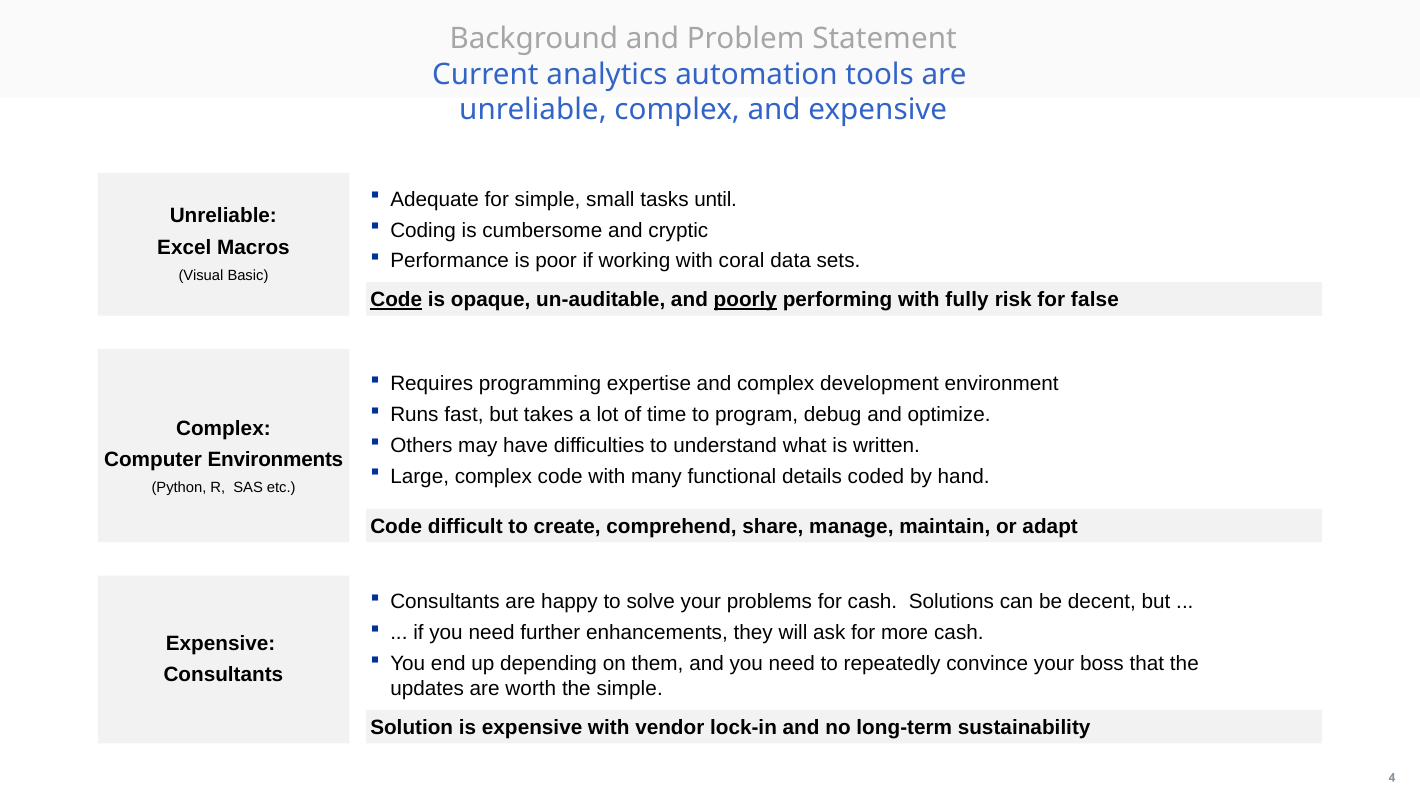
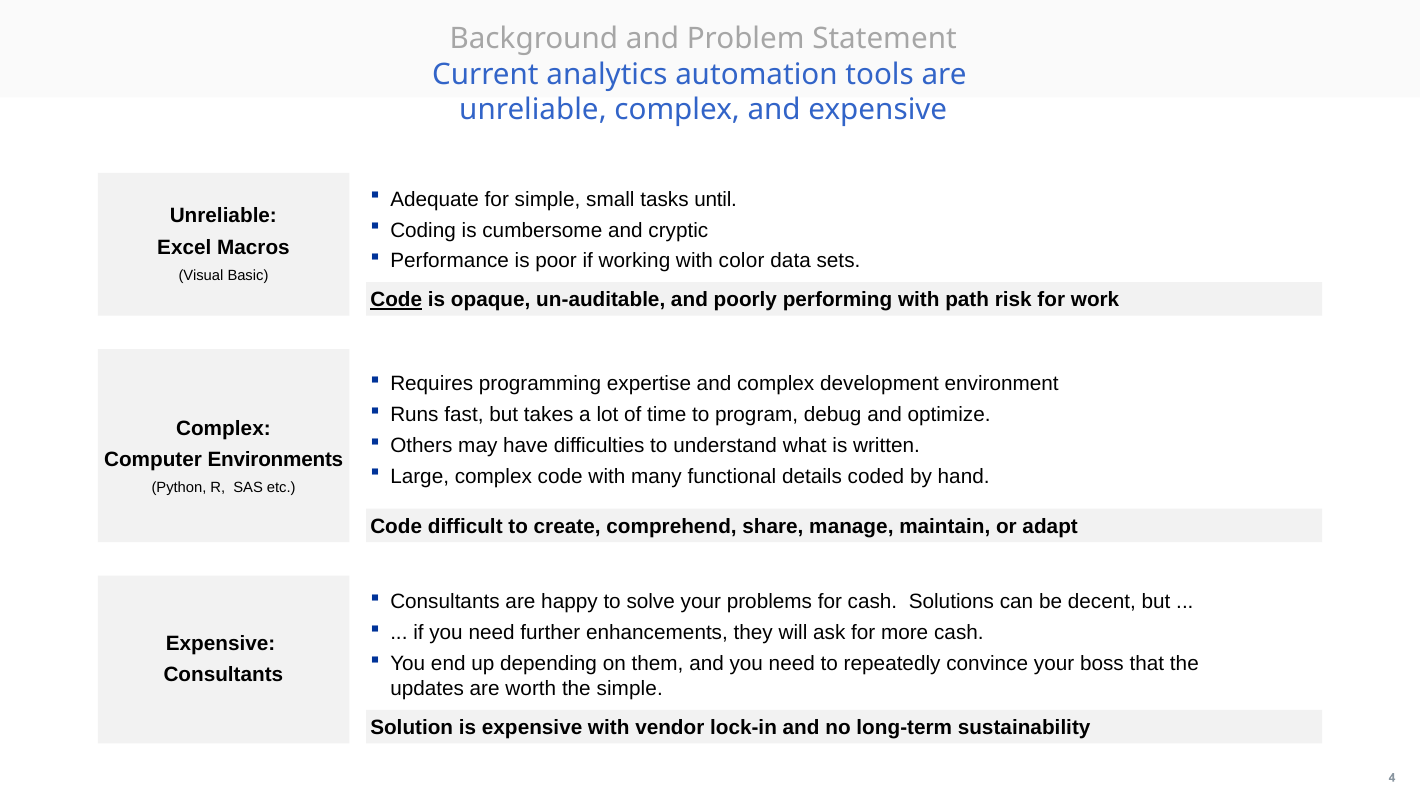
coral: coral -> color
poorly underline: present -> none
fully: fully -> path
false: false -> work
